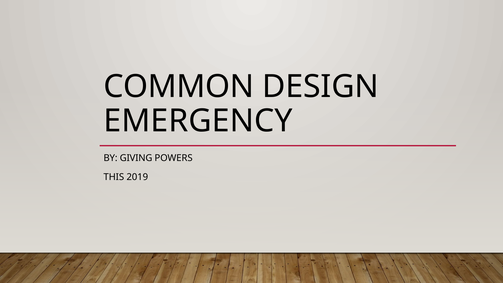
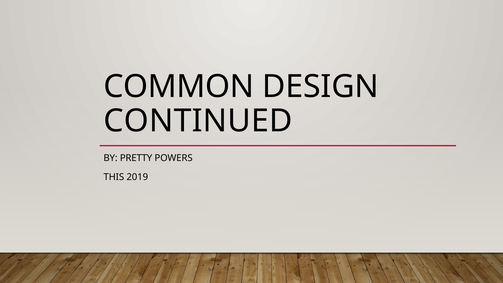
EMERGENCY: EMERGENCY -> CONTINUED
GIVING: GIVING -> PRETTY
